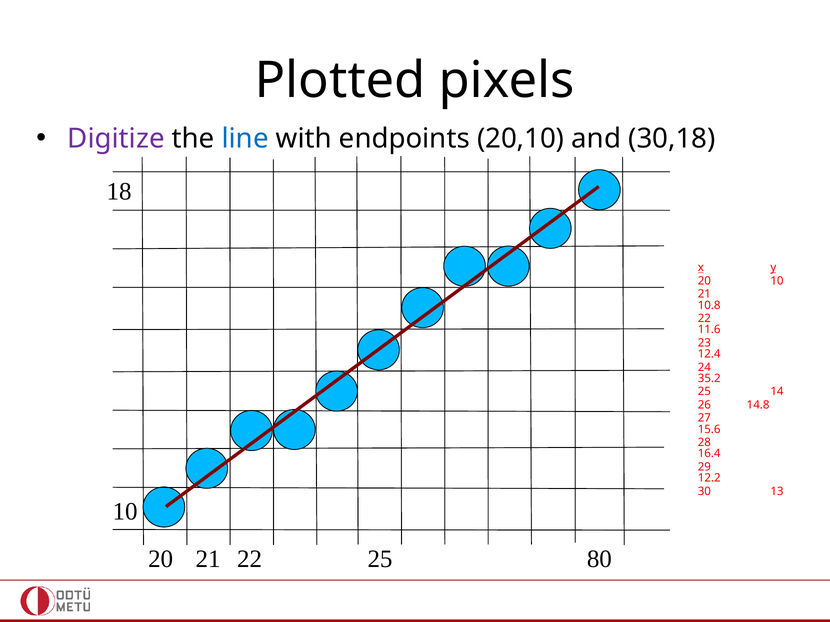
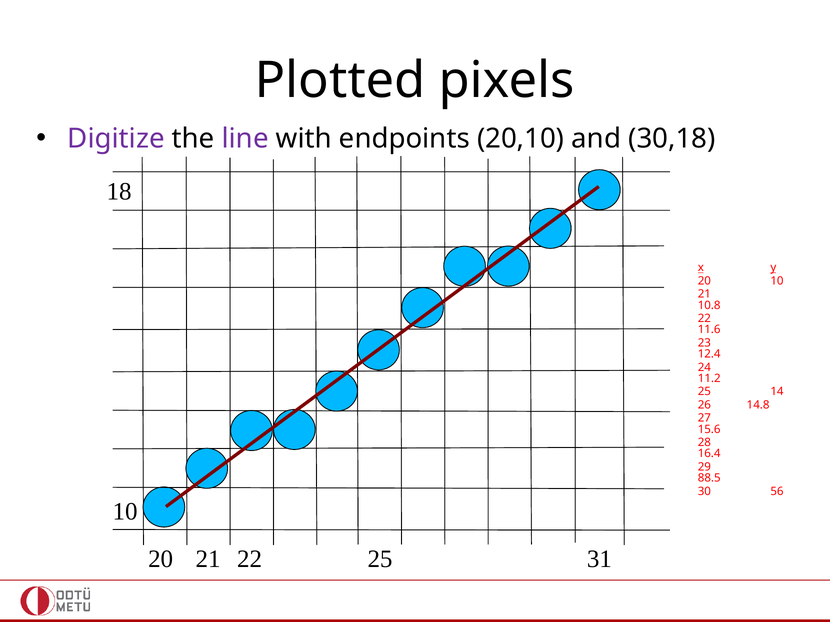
line colour: blue -> purple
35.2: 35.2 -> 11.2
12.2: 12.2 -> 88.5
13: 13 -> 56
80: 80 -> 31
